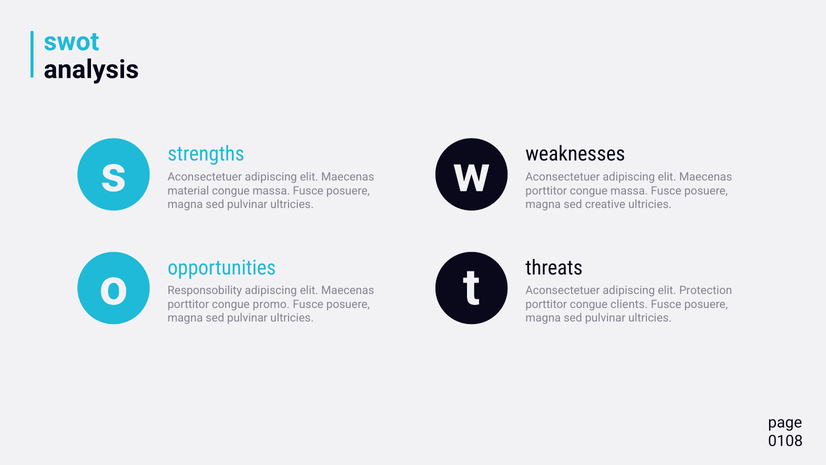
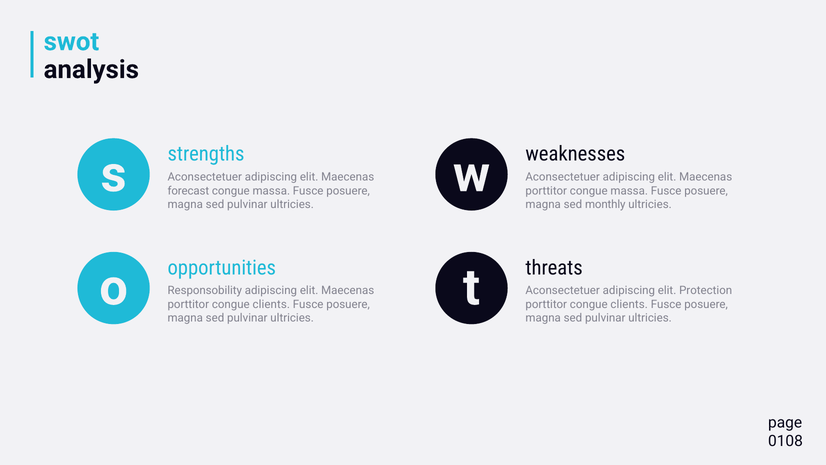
material: material -> forecast
creative: creative -> monthly
promo at (271, 304): promo -> clients
